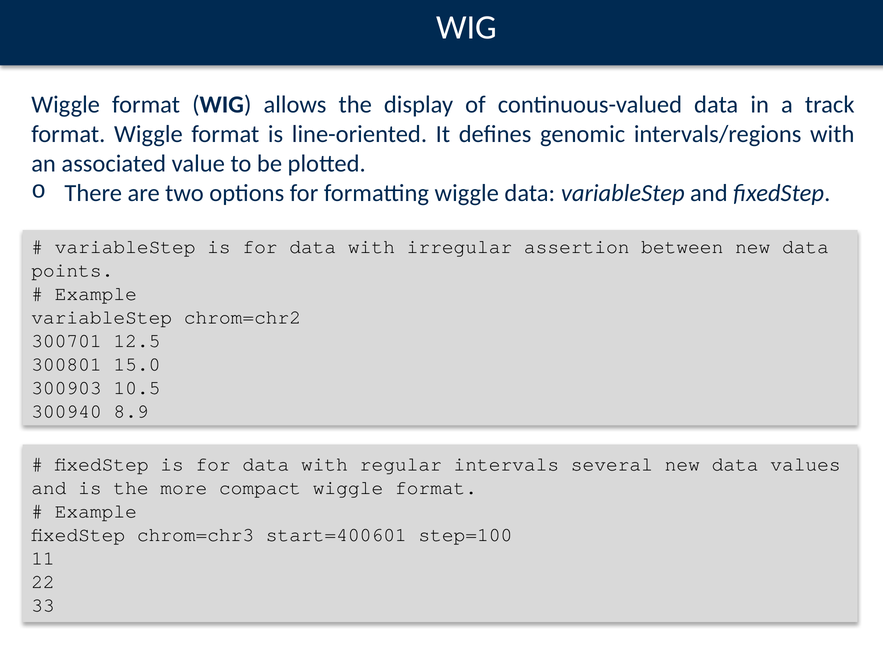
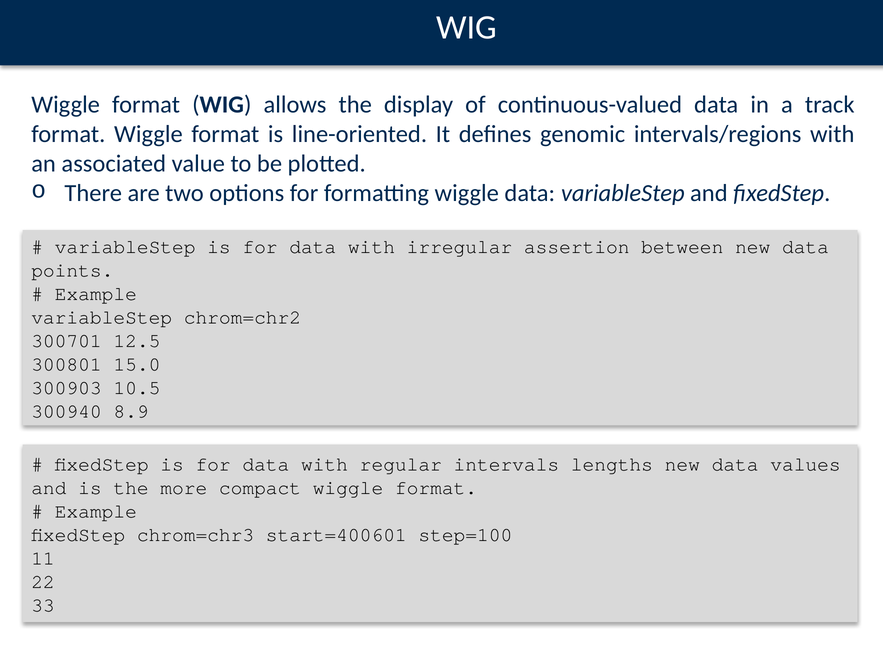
several: several -> lengths
